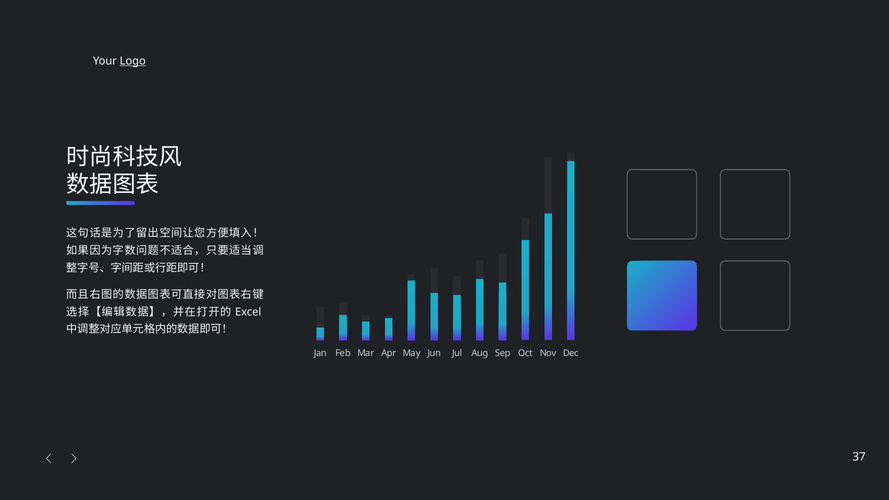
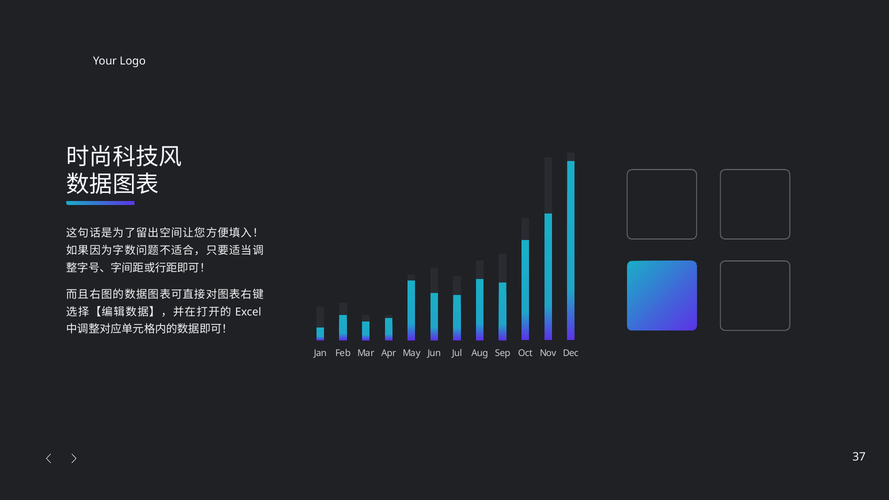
Logo underline: present -> none
